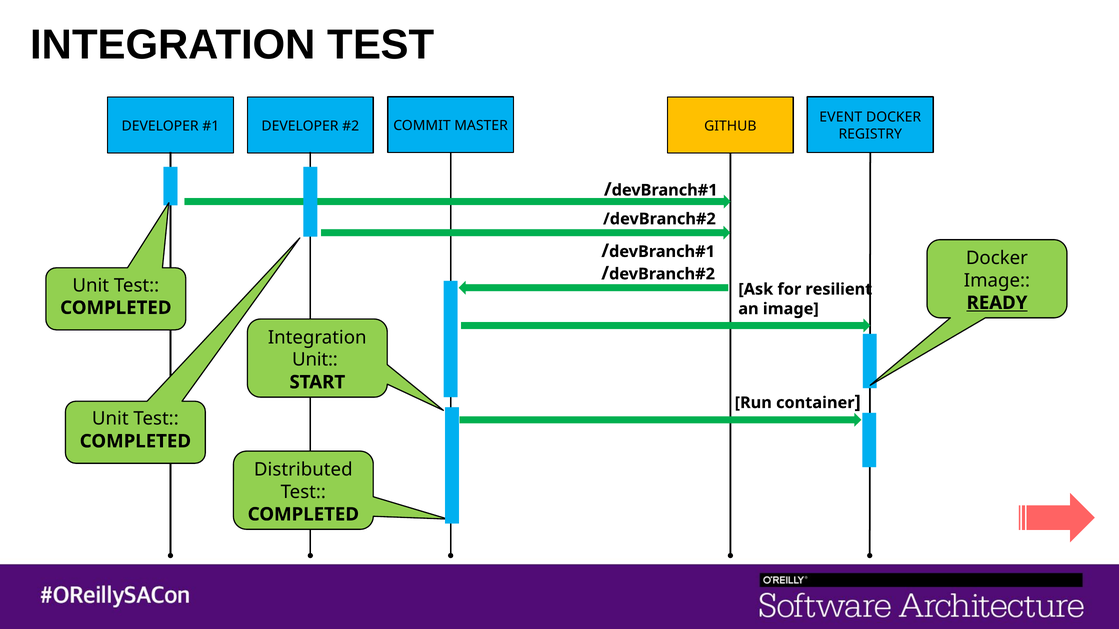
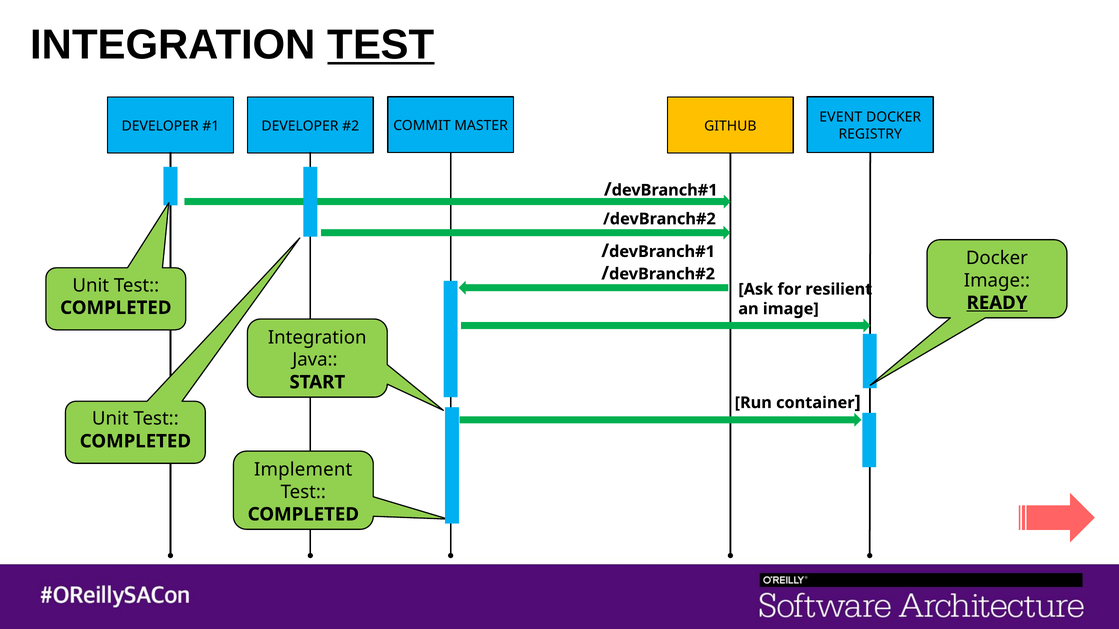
TEST at (381, 45) underline: none -> present
Unit at (315, 360): Unit -> Java
Distributed: Distributed -> Implement
